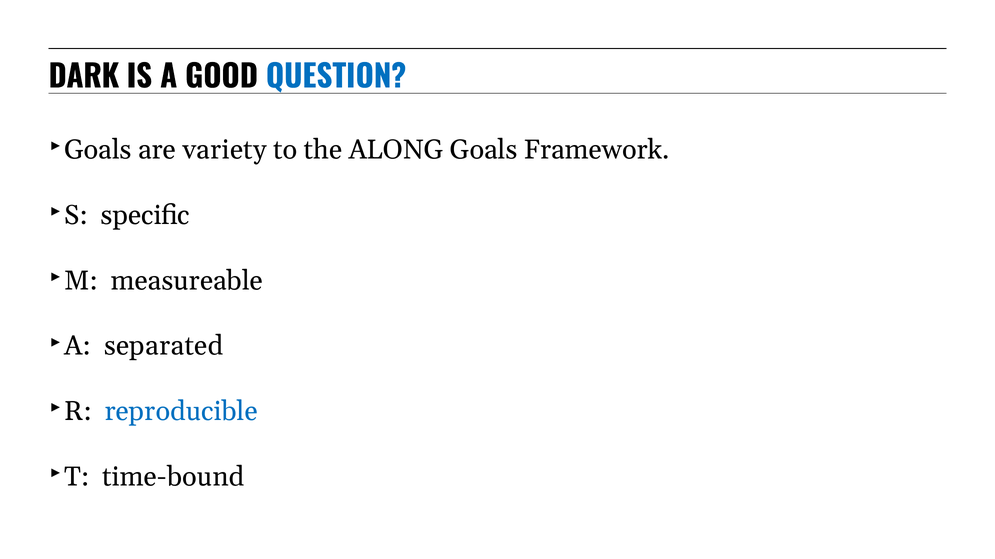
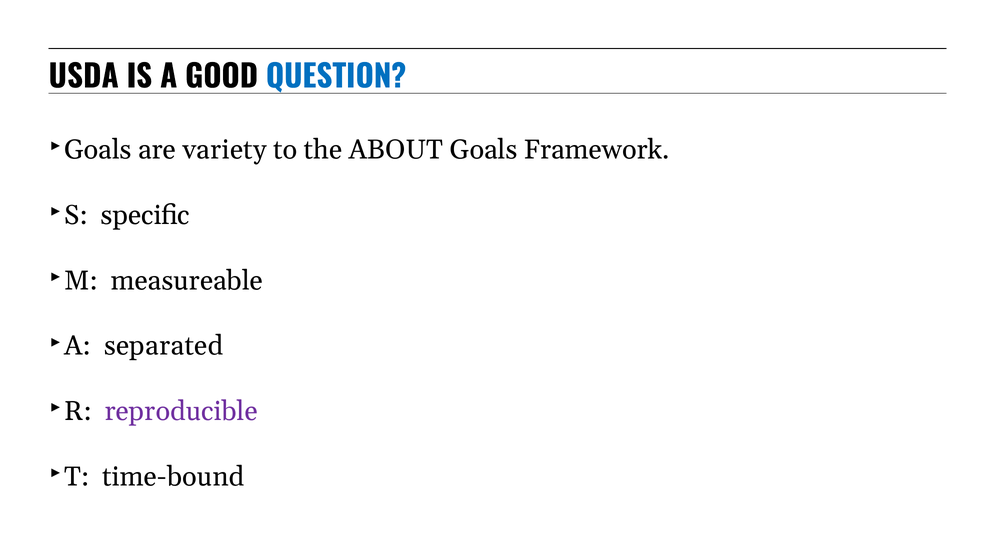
DARK: DARK -> USDA
ALONG: ALONG -> ABOUT
reproducible colour: blue -> purple
